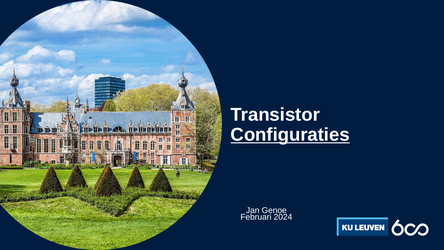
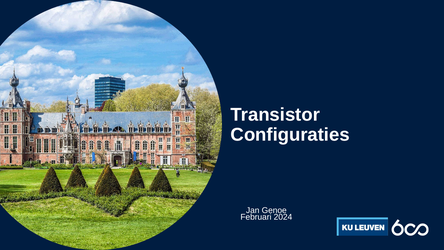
Configuraties underline: present -> none
